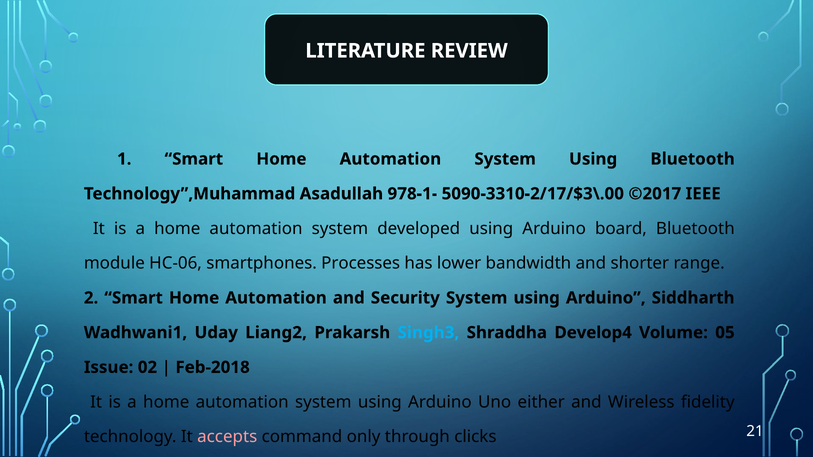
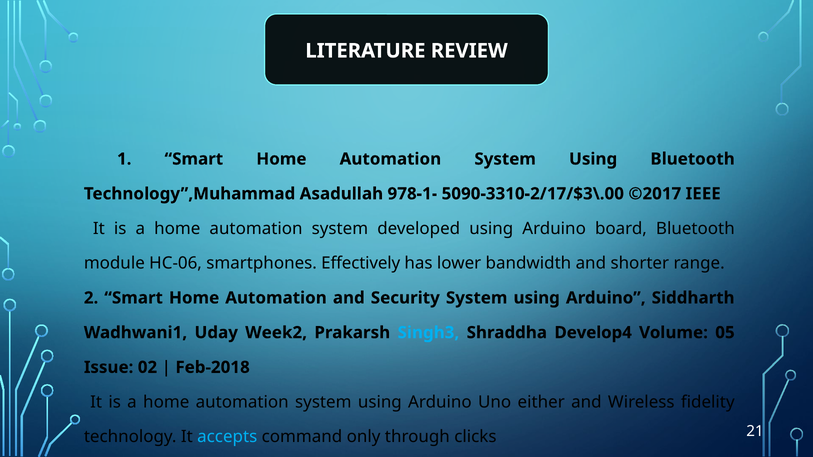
Processes: Processes -> Effectively
Liang2: Liang2 -> Week2
accepts colour: pink -> light blue
